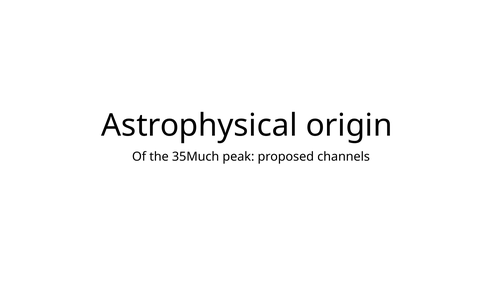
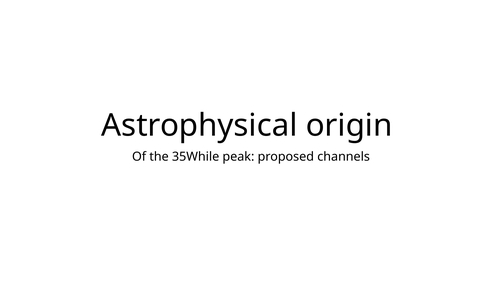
35Much: 35Much -> 35While
